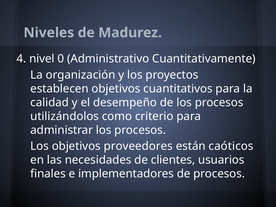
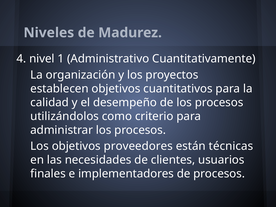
0: 0 -> 1
caóticos: caóticos -> técnicas
